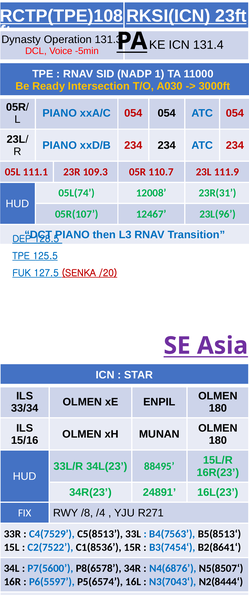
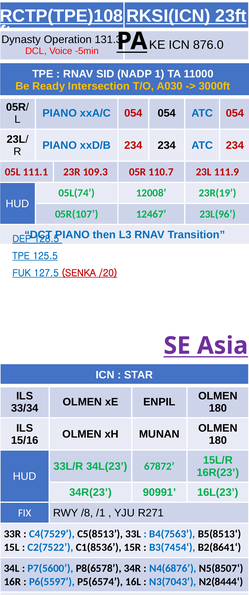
131.4: 131.4 -> 876.0
23R(31: 23R(31 -> 23R(19
88495: 88495 -> 67872
24891: 24891 -> 90991
/4: /4 -> /1
